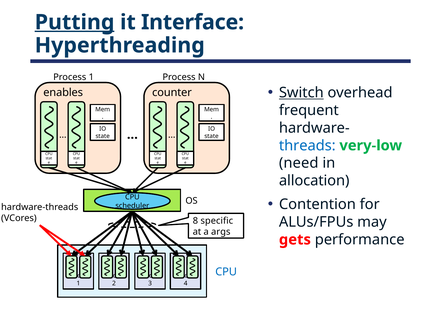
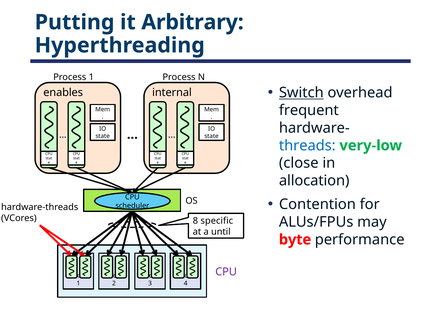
Putting underline: present -> none
Interface: Interface -> Arbitrary
counter: counter -> internal
need: need -> close
args: args -> until
gets: gets -> byte
CPU at (226, 272) colour: blue -> purple
